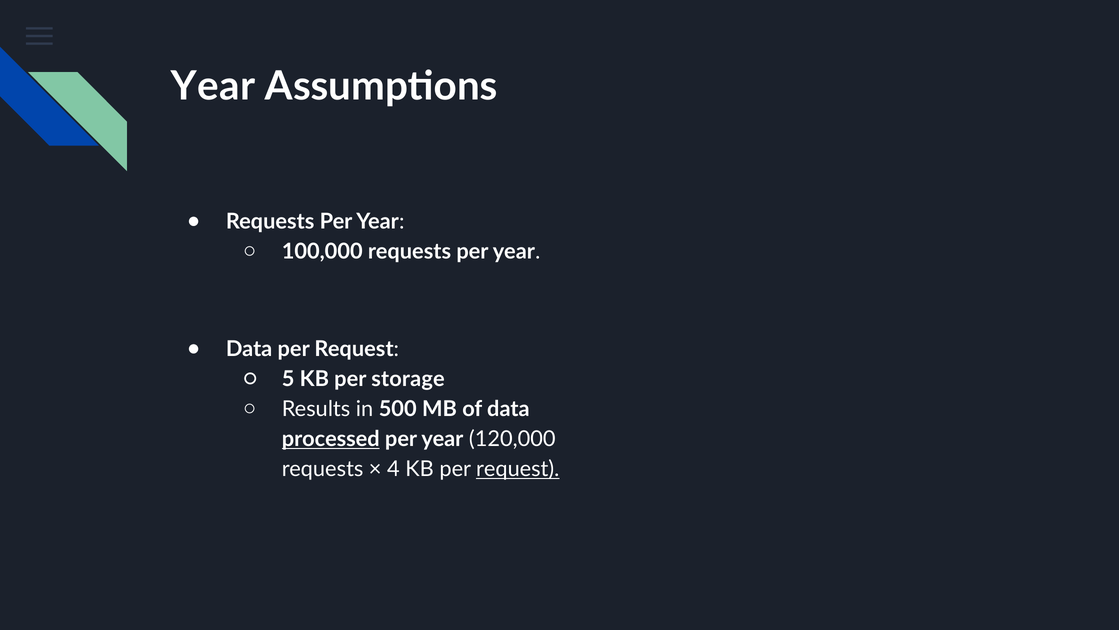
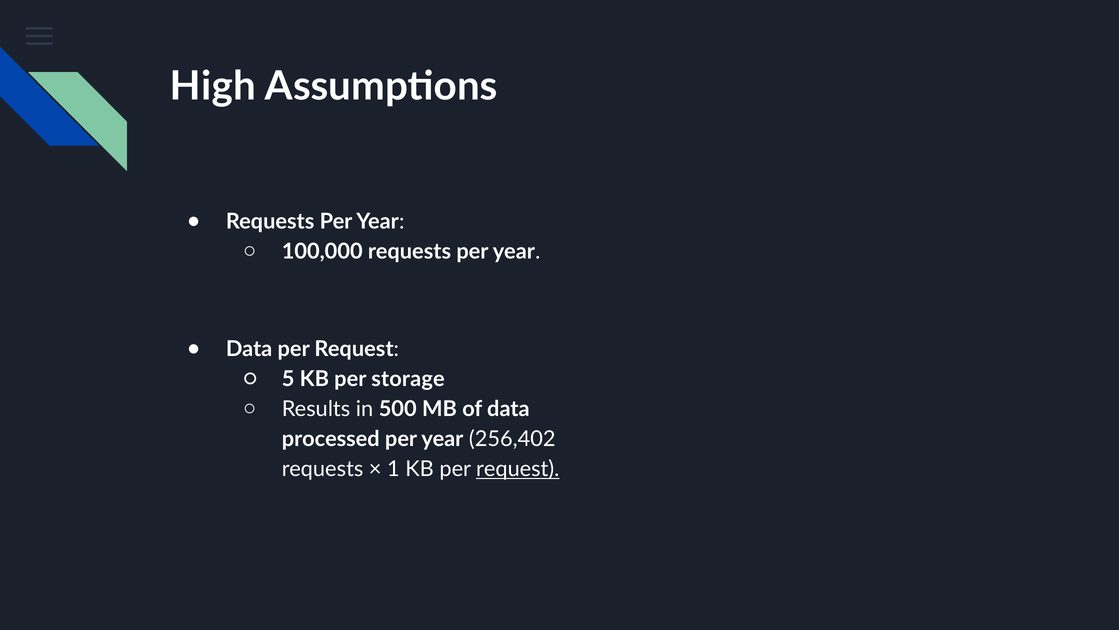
Year at (213, 86): Year -> High
processed underline: present -> none
120,000: 120,000 -> 256,402
4: 4 -> 1
